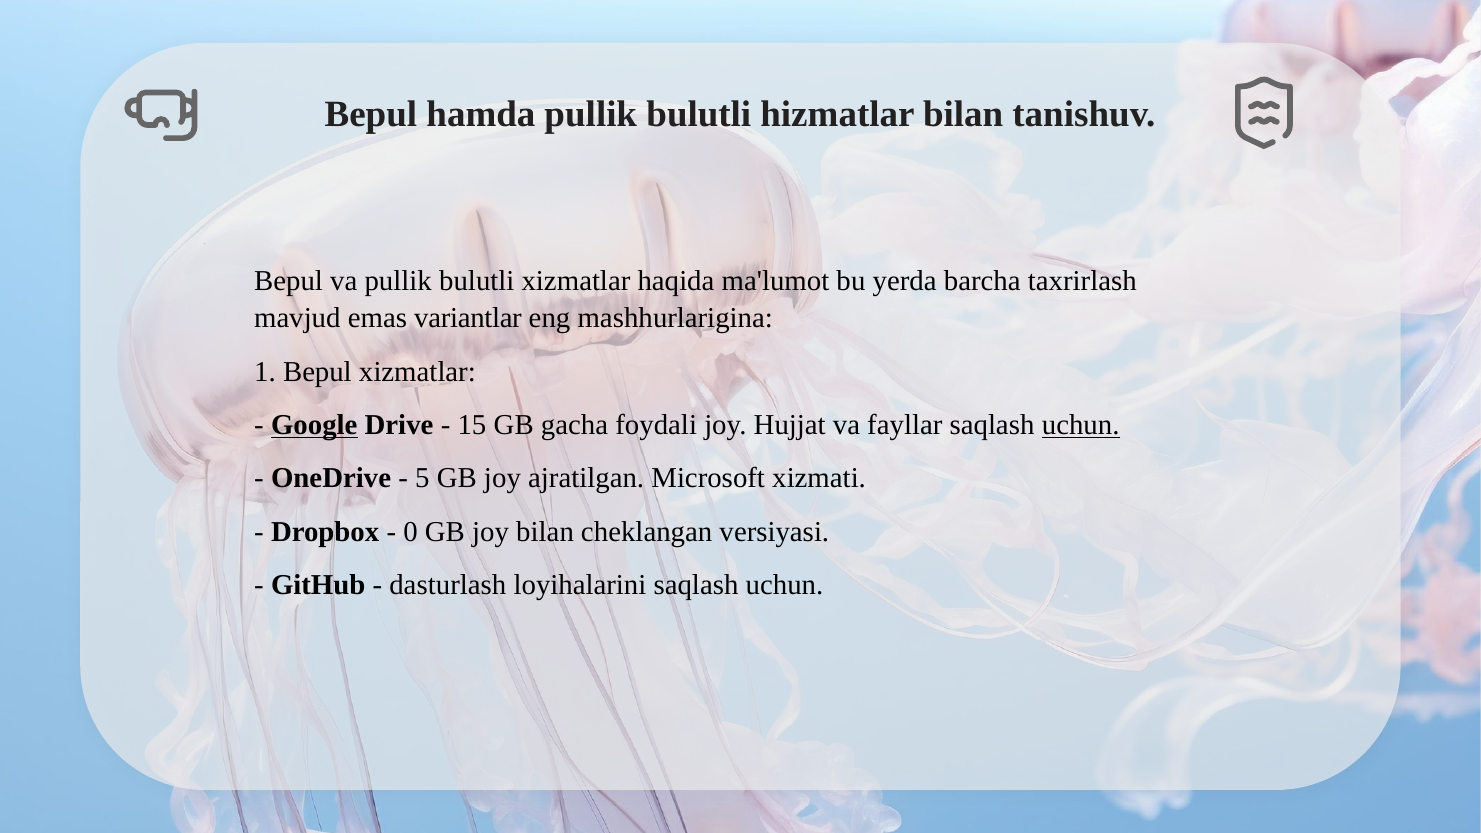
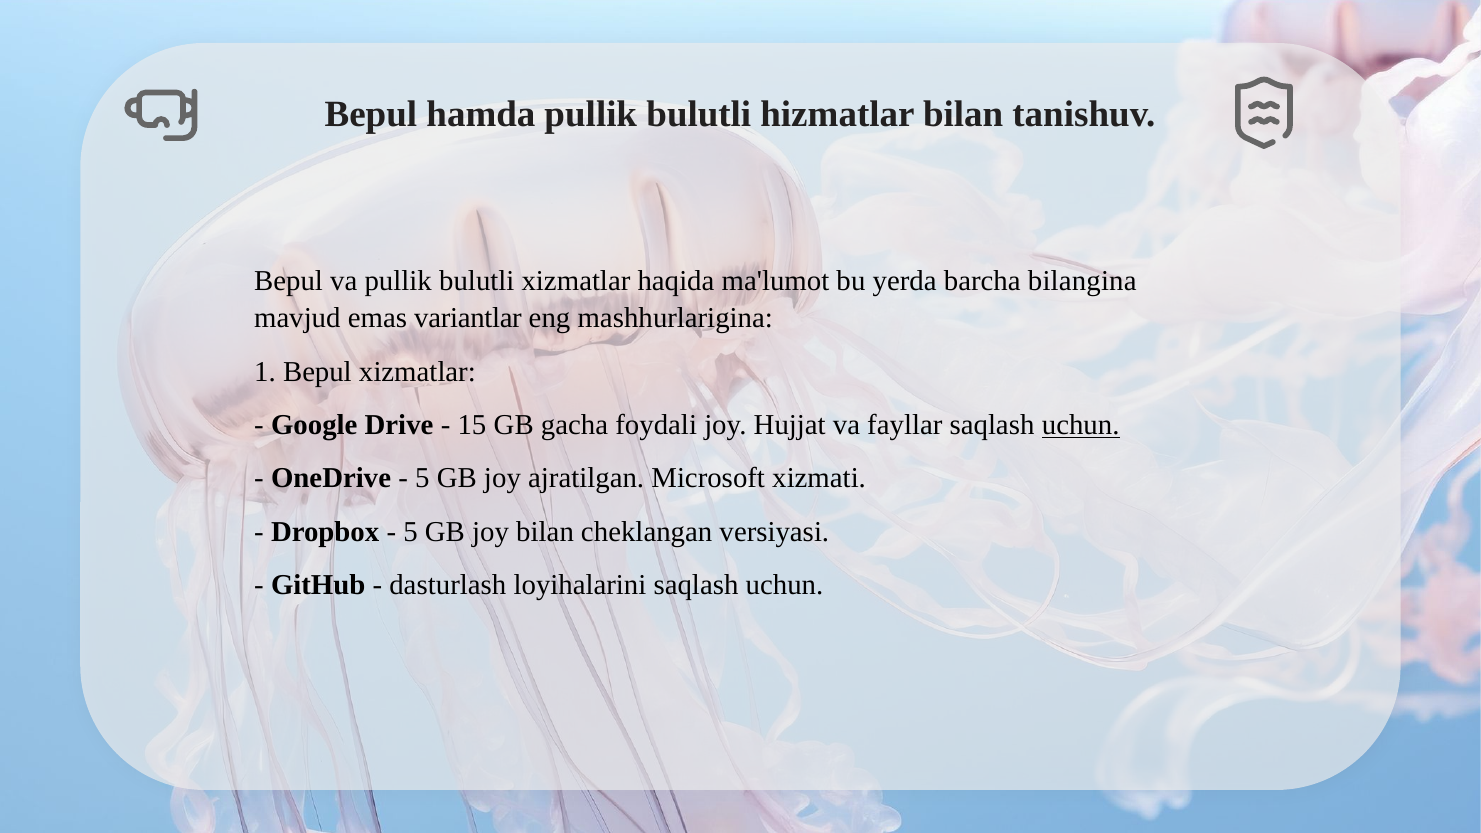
taxrirlash: taxrirlash -> bilangina
Google underline: present -> none
0 at (410, 532): 0 -> 5
